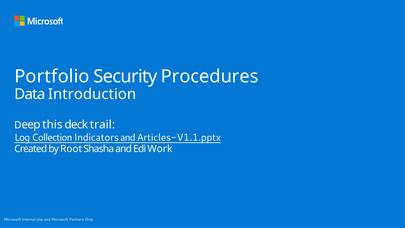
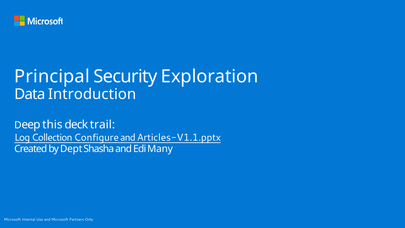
Portfolio: Portfolio -> Principal
Procedures: Procedures -> Exploration
Indicators: Indicators -> Configure
Root: Root -> Dept
Work: Work -> Many
